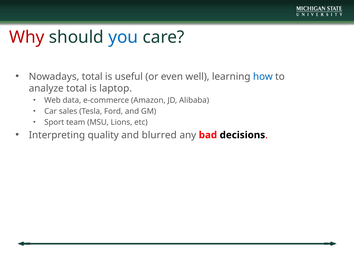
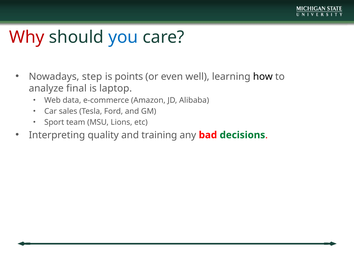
Nowadays total: total -> step
useful: useful -> points
how colour: blue -> black
analyze total: total -> final
blurred: blurred -> training
decisions colour: black -> green
